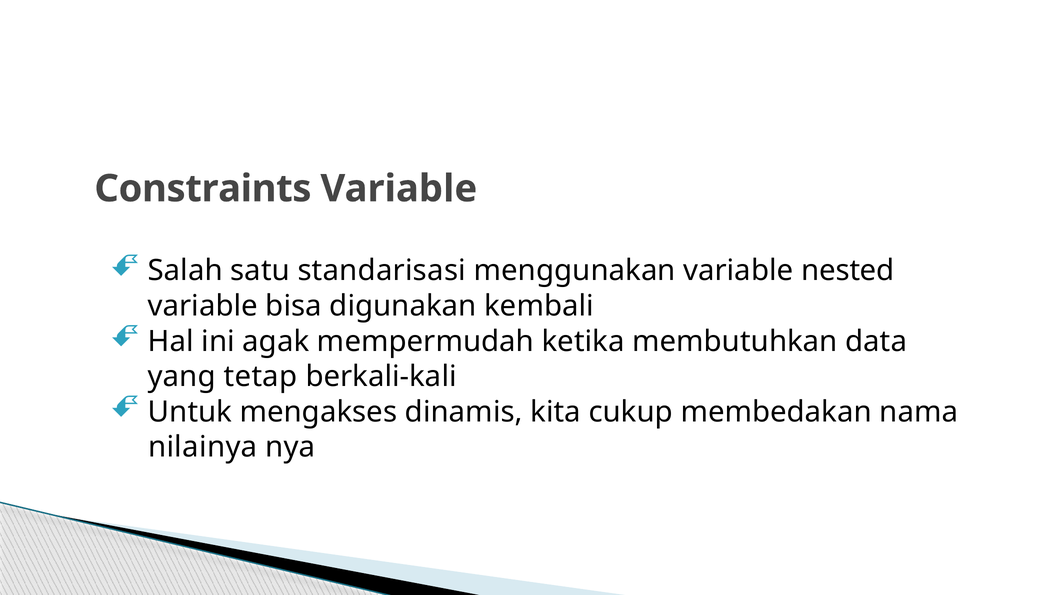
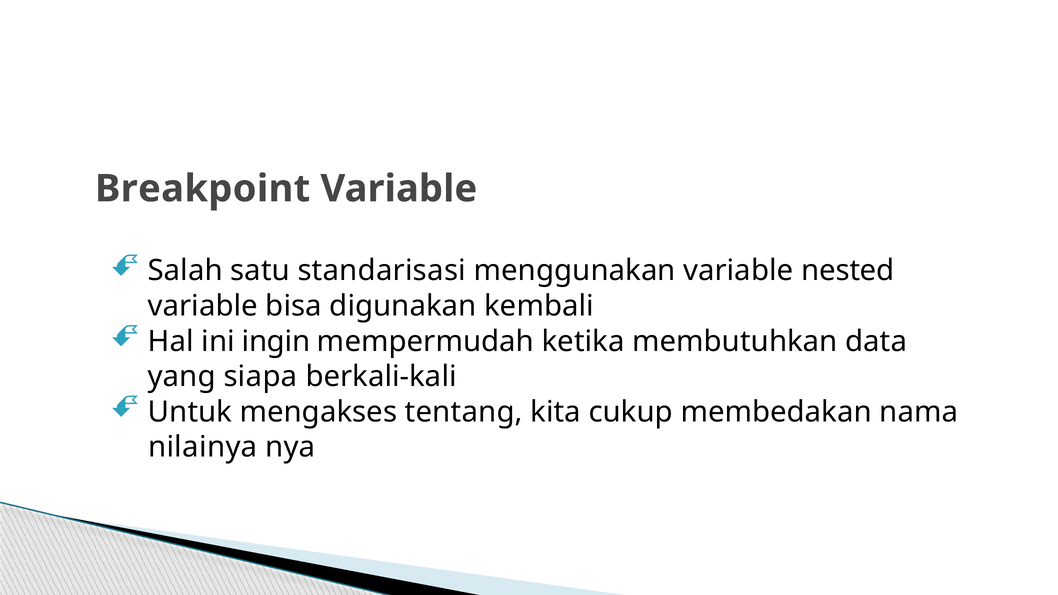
Constraints: Constraints -> Breakpoint
agak: agak -> ingin
tetap: tetap -> siapa
dinamis: dinamis -> tentang
